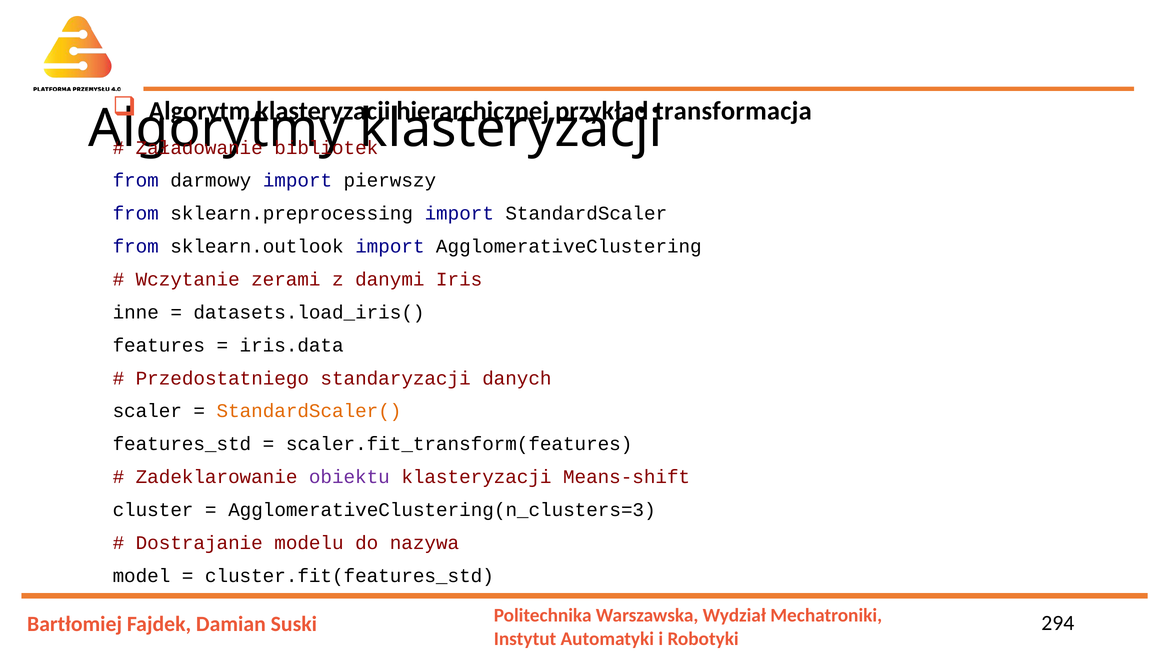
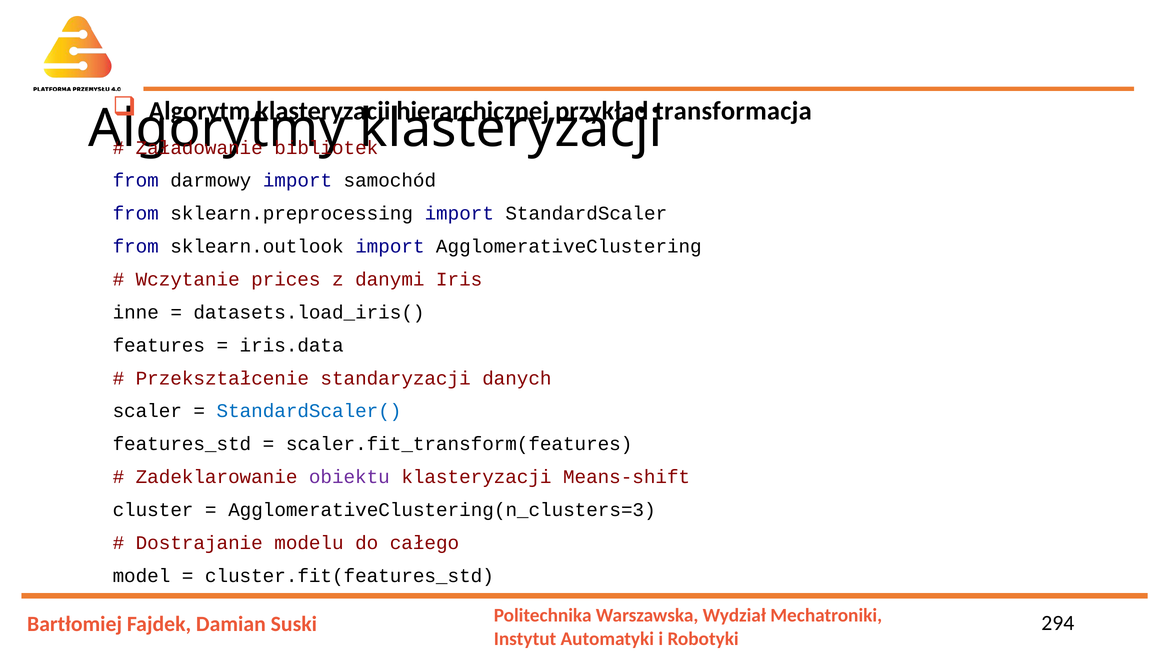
pierwszy: pierwszy -> samochód
zerami: zerami -> prices
Przedostatniego: Przedostatniego -> Przekształcenie
StandardScaler( colour: orange -> blue
nazywa: nazywa -> całego
